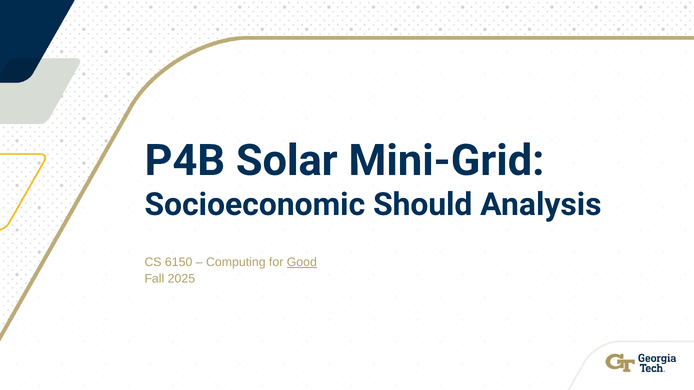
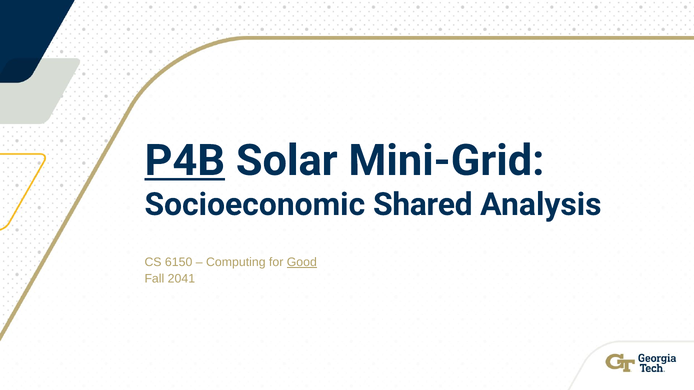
P4B underline: none -> present
Should: Should -> Shared
2025: 2025 -> 2041
